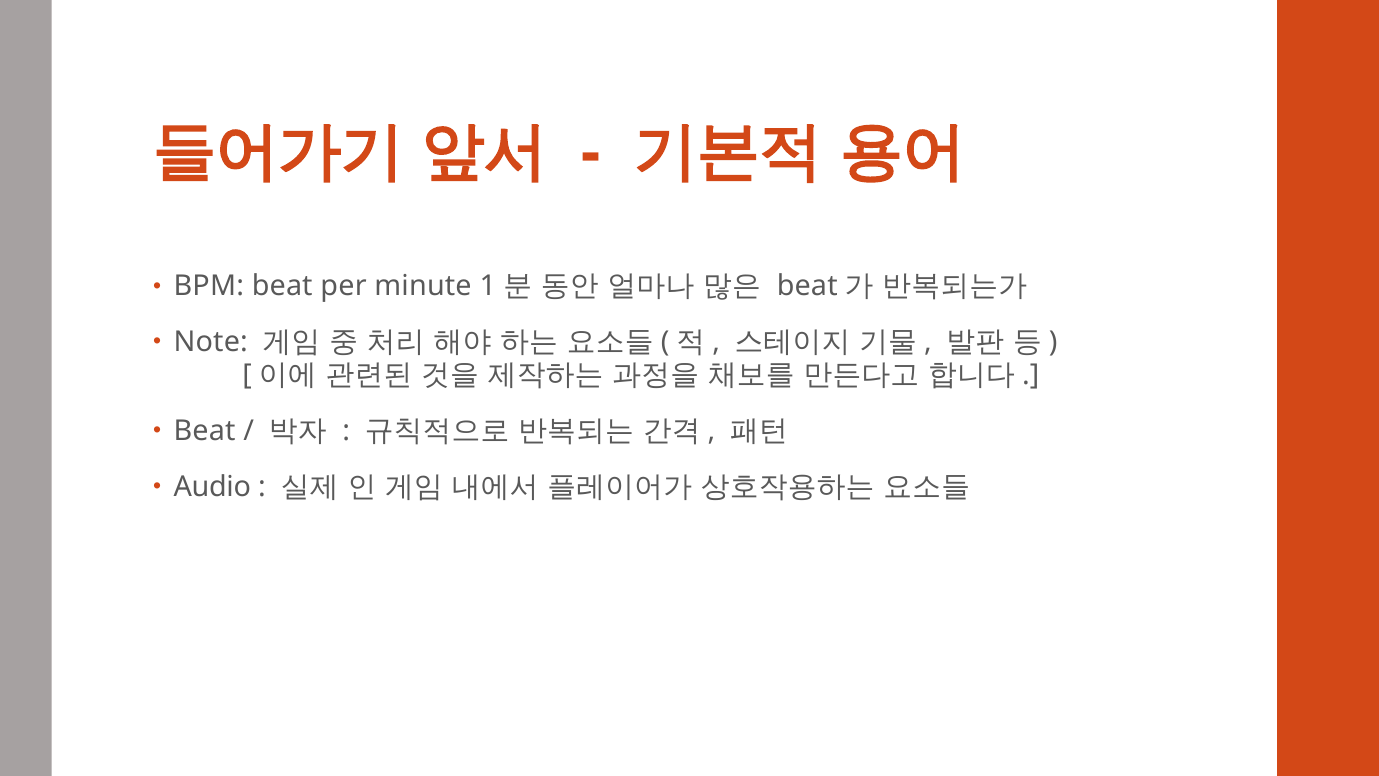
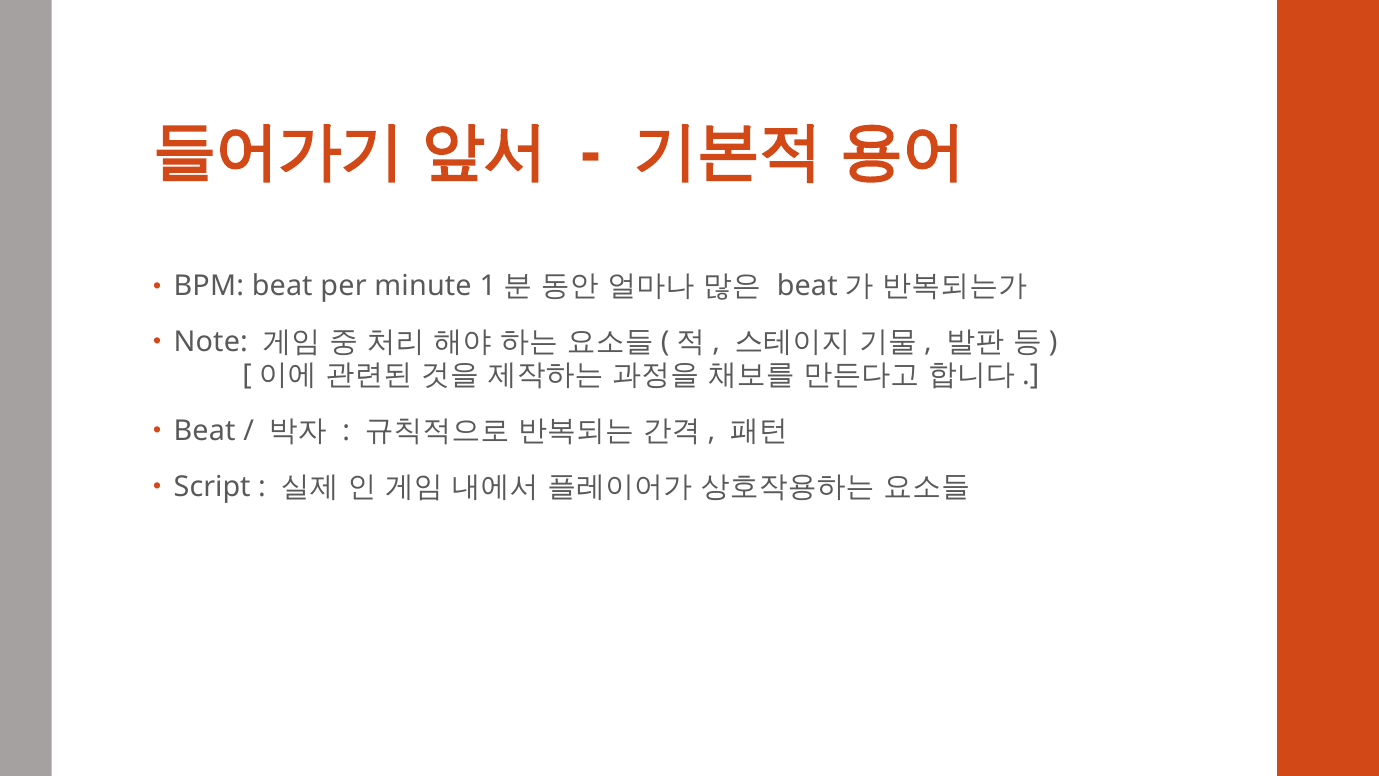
Audio: Audio -> Script
